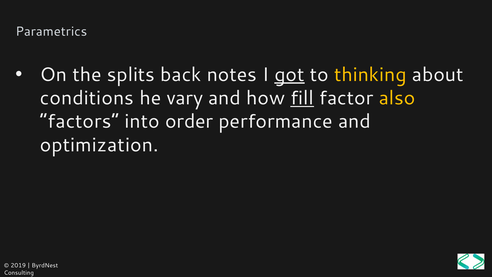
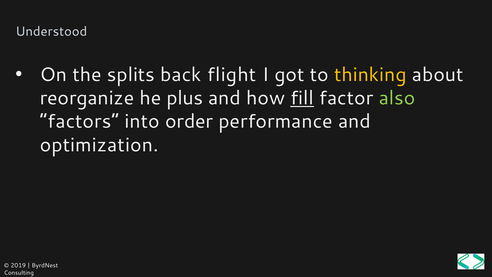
Parametrics: Parametrics -> Understood
notes: notes -> flight
got underline: present -> none
conditions: conditions -> reorganize
vary: vary -> plus
also colour: yellow -> light green
